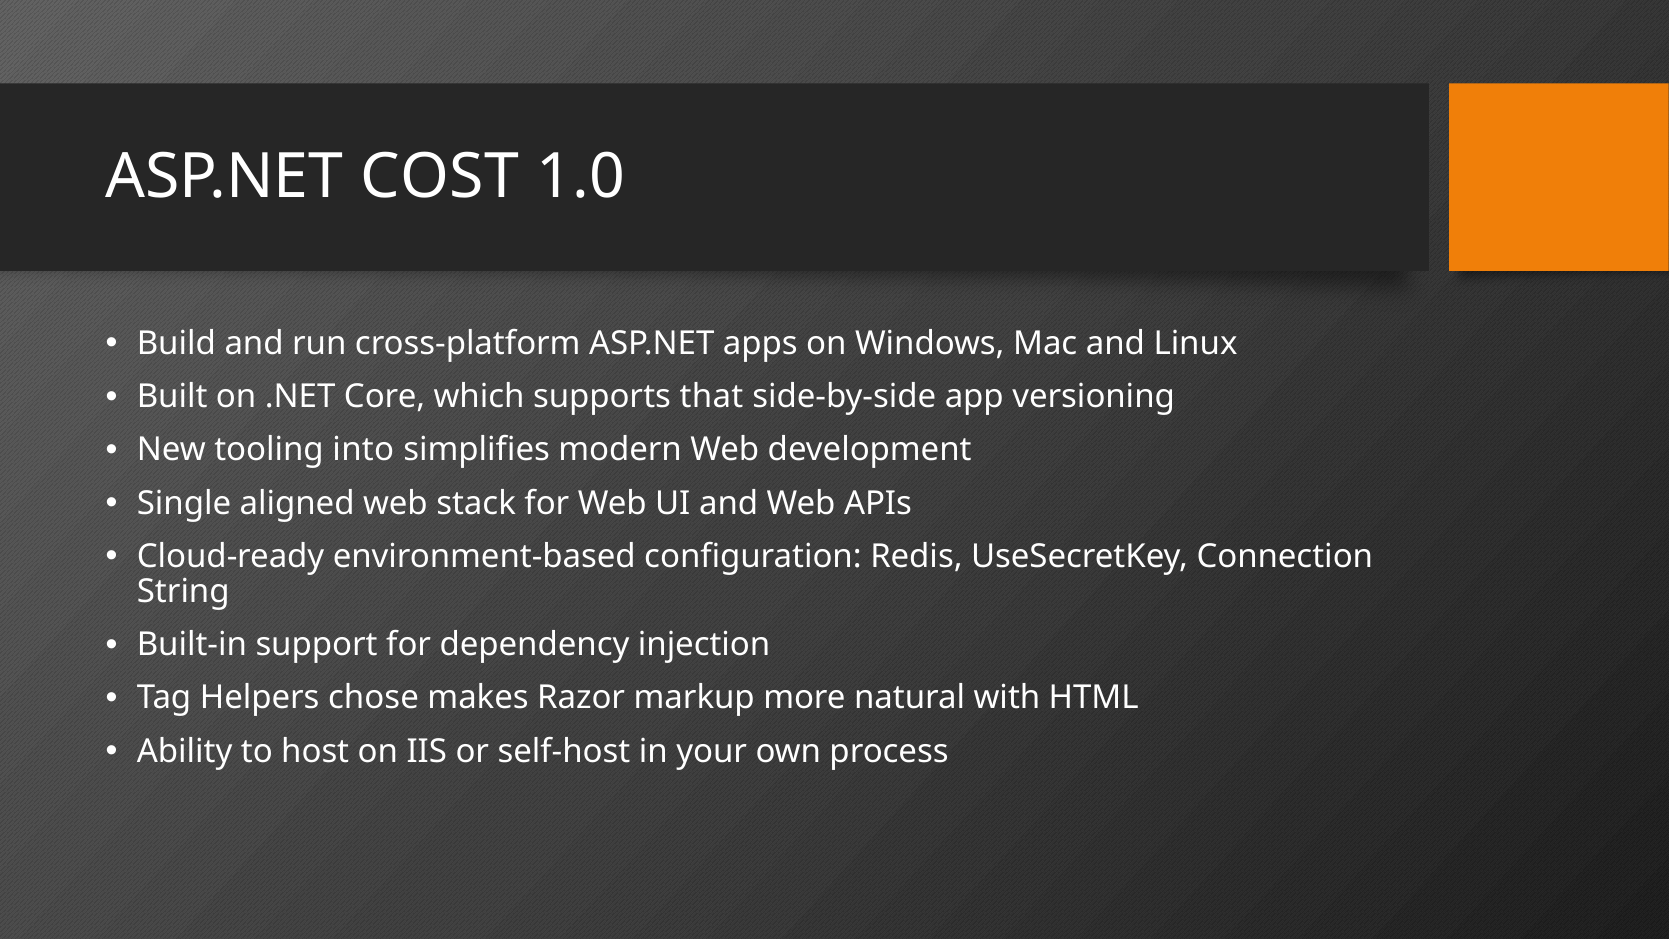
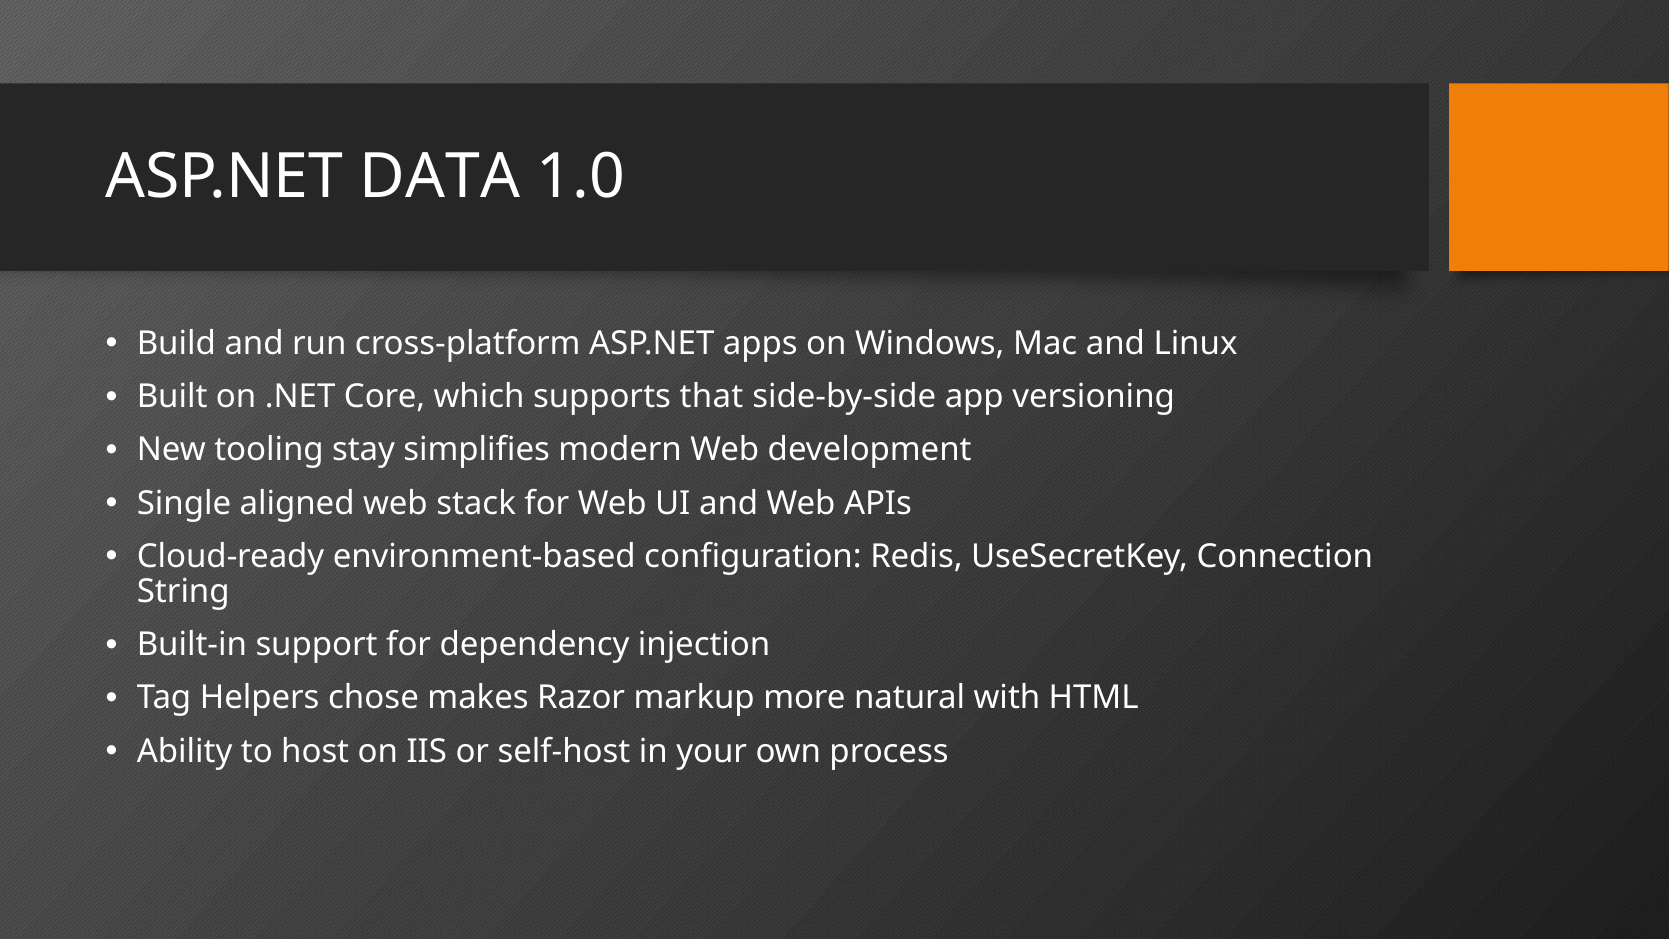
COST: COST -> DATA
into: into -> stay
